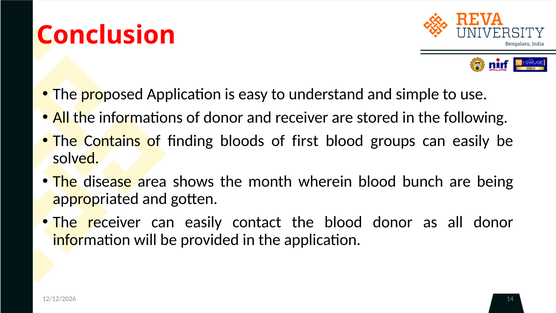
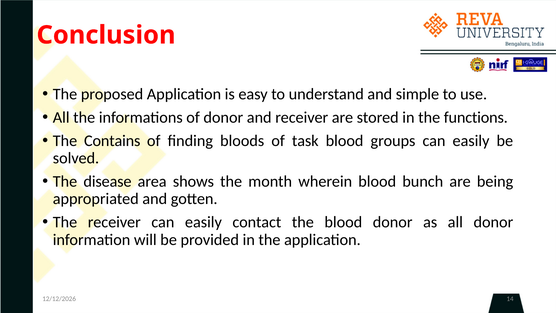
following: following -> functions
first: first -> task
